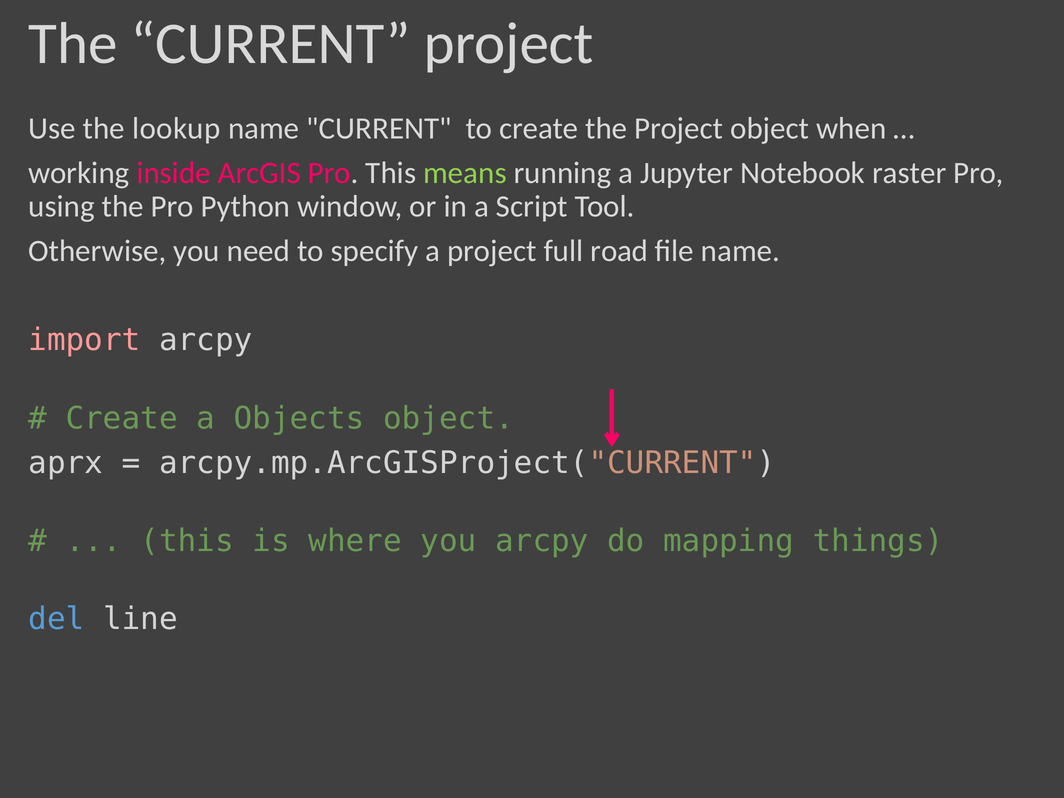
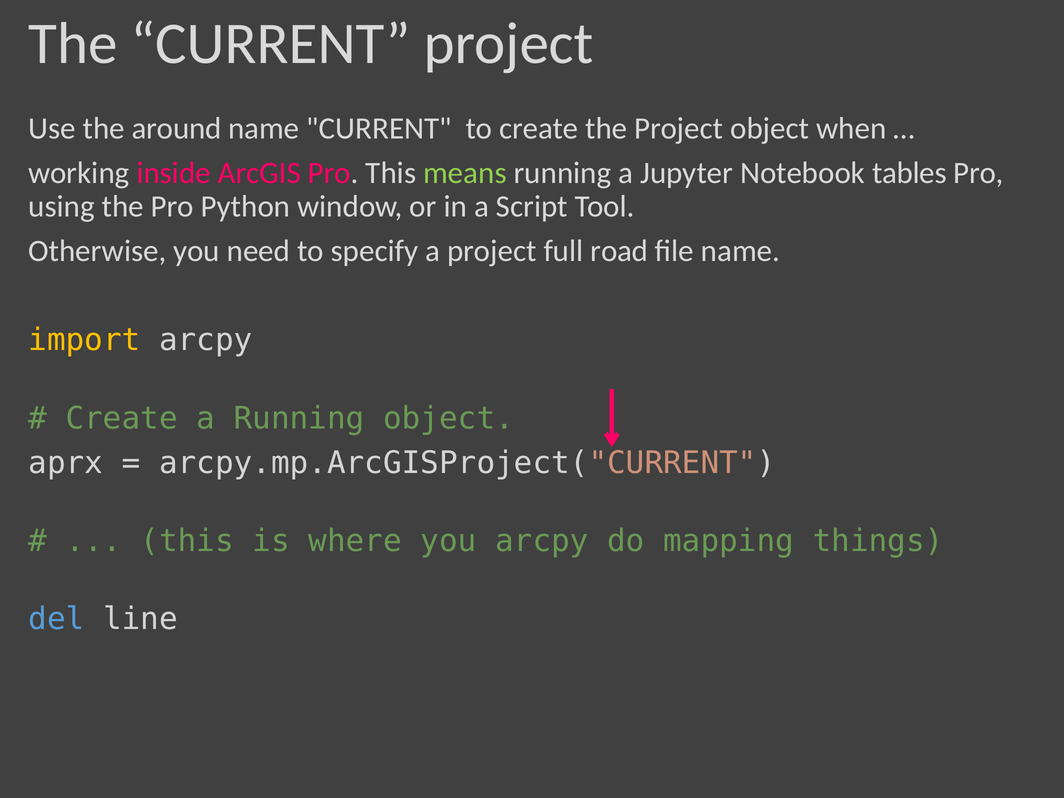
lookup: lookup -> around
raster: raster -> tables
import colour: pink -> yellow
a Objects: Objects -> Running
